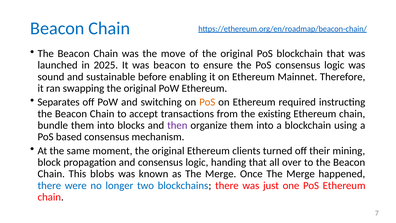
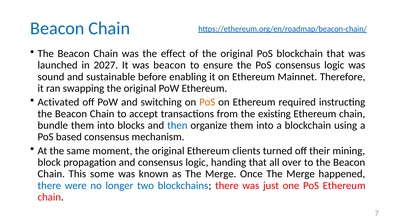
move: move -> effect
2025: 2025 -> 2027
Separates: Separates -> Activated
then colour: purple -> blue
blobs: blobs -> some
